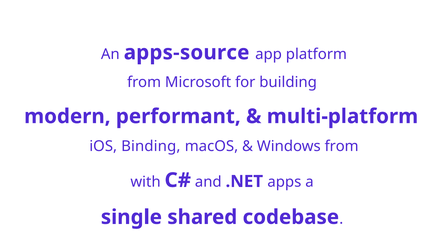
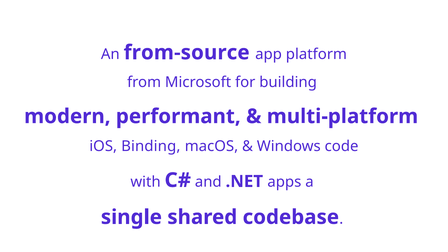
apps-source: apps-source -> from-source
Windows from: from -> code
